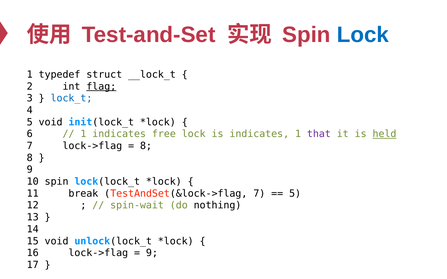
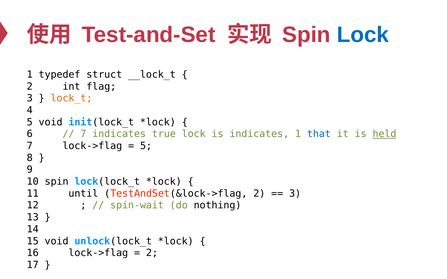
flag underline: present -> none
lock_t colour: blue -> orange
1 at (83, 134): 1 -> 7
free: free -> true
that colour: purple -> blue
8 at (146, 146): 8 -> 5
break: break -> until
TestAndSet(&lock->flag 7: 7 -> 2
5 at (295, 194): 5 -> 3
9 at (152, 253): 9 -> 2
